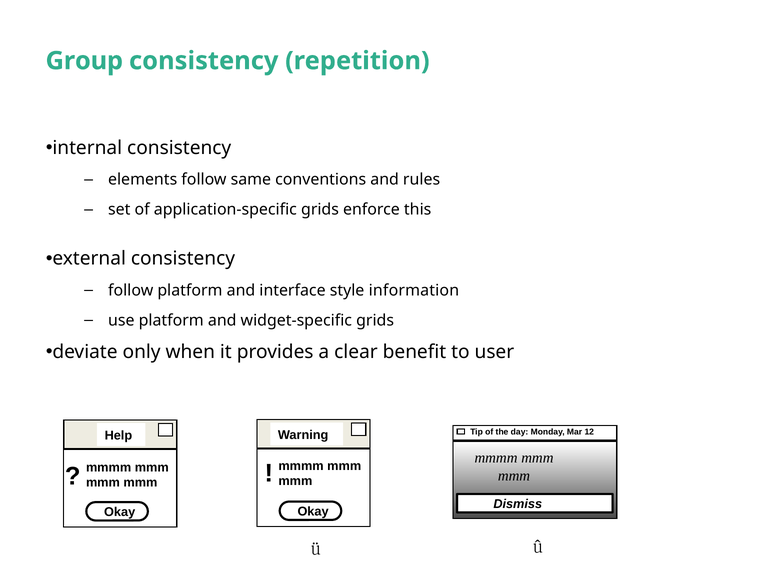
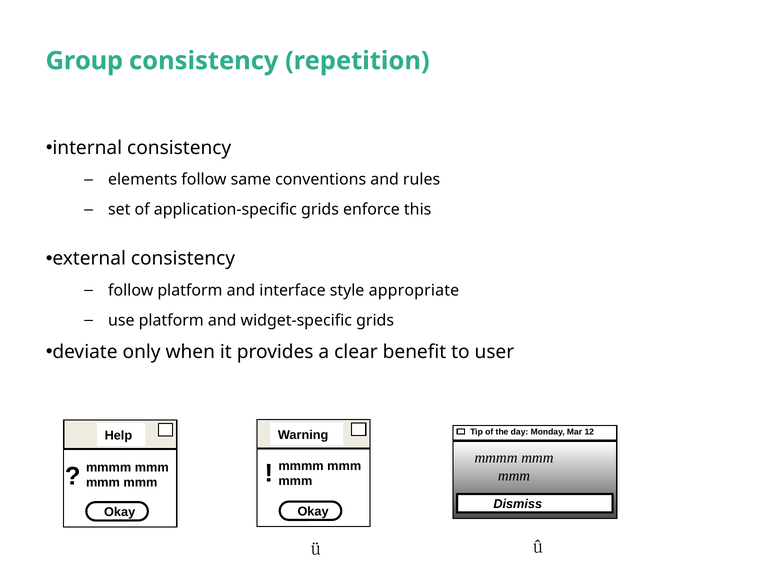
information: information -> appropriate
